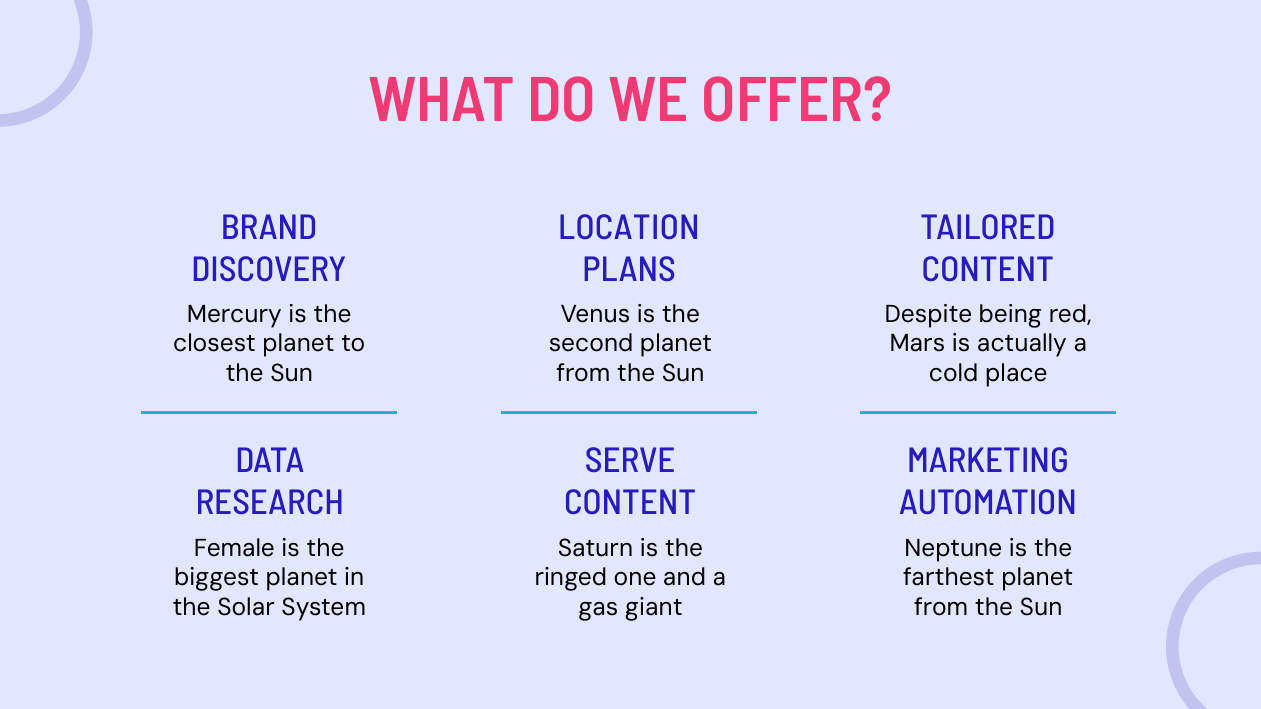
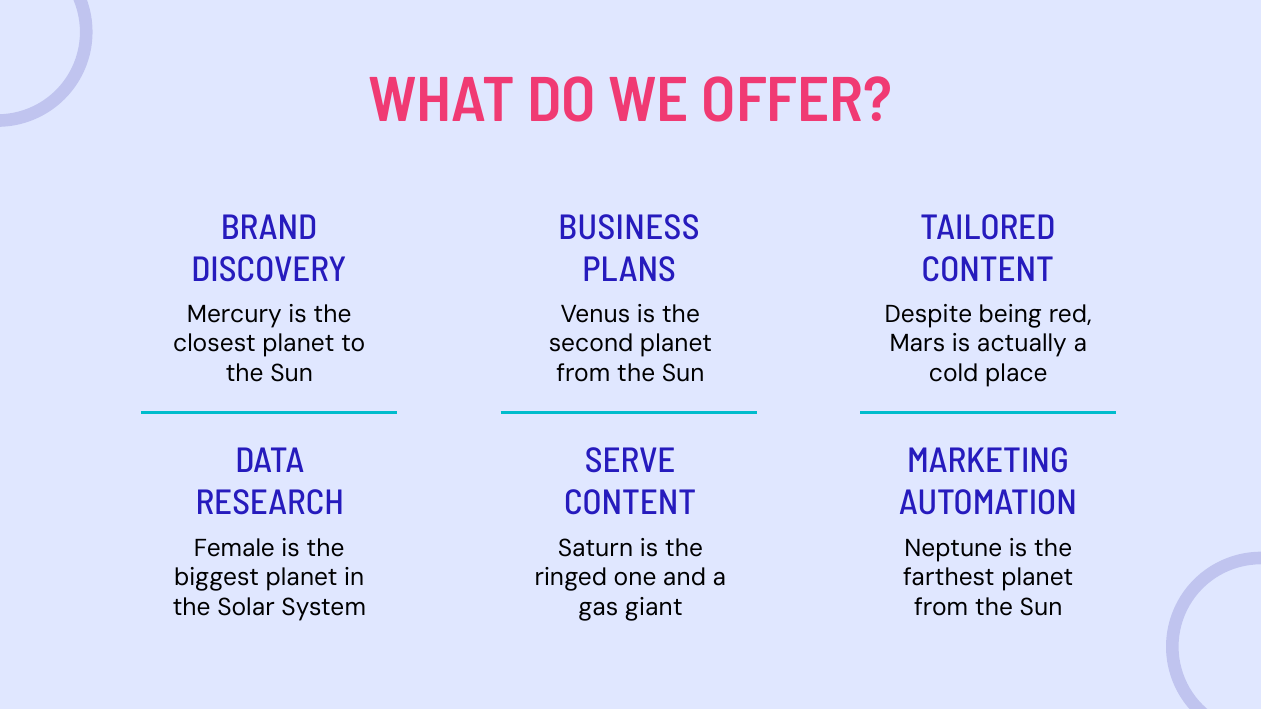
LOCATION: LOCATION -> BUSINESS
